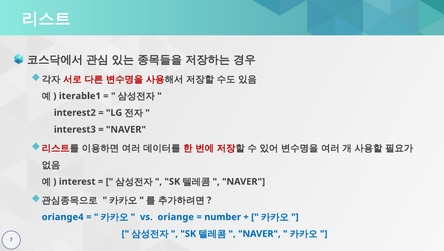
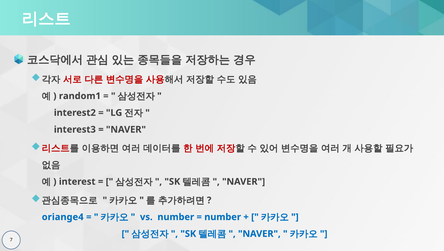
iterable1: iterable1 -> random1
vs oriange: oriange -> number
